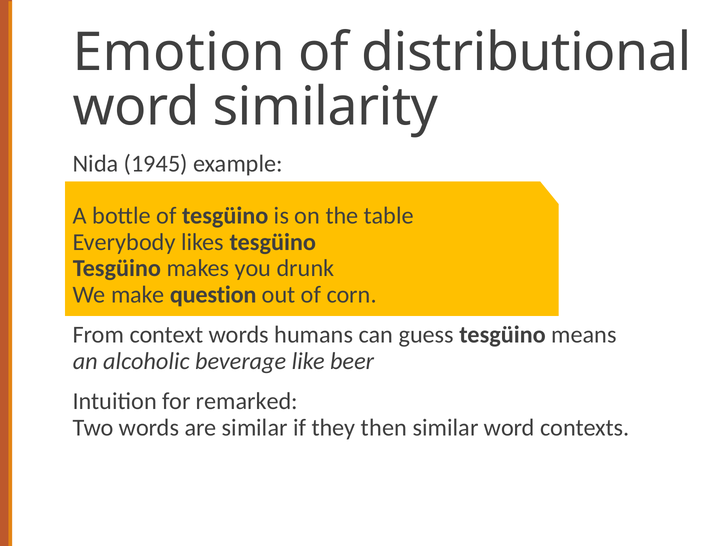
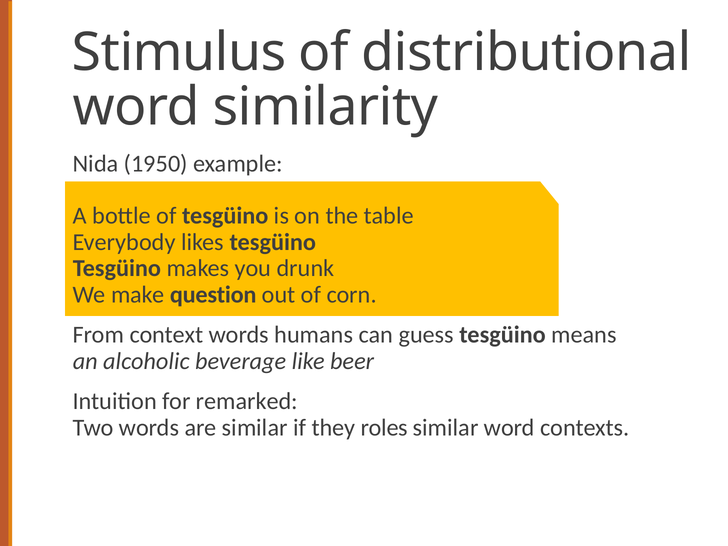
Emotion: Emotion -> Stimulus
1945: 1945 -> 1950
then: then -> roles
